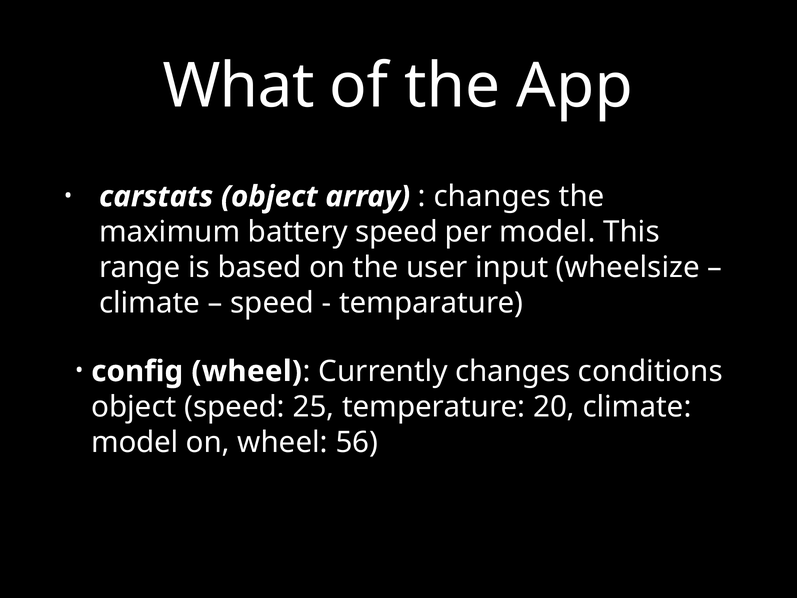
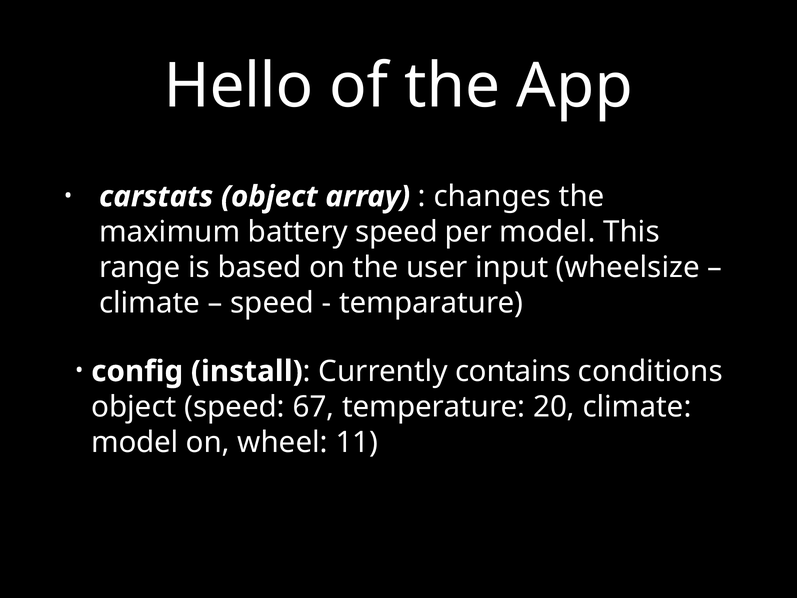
What: What -> Hello
config wheel: wheel -> install
Currently changes: changes -> contains
25: 25 -> 67
56: 56 -> 11
